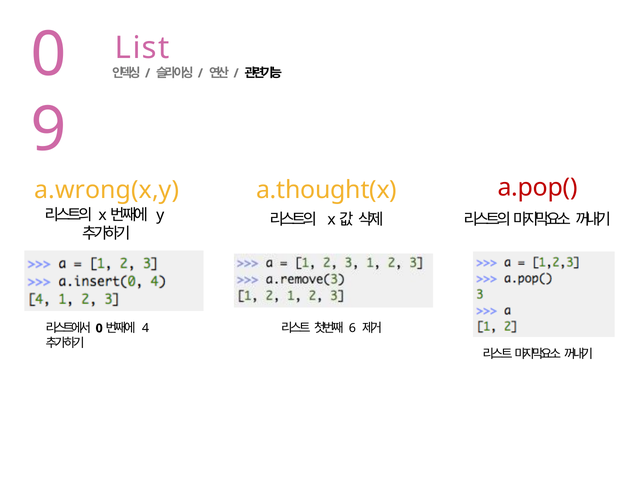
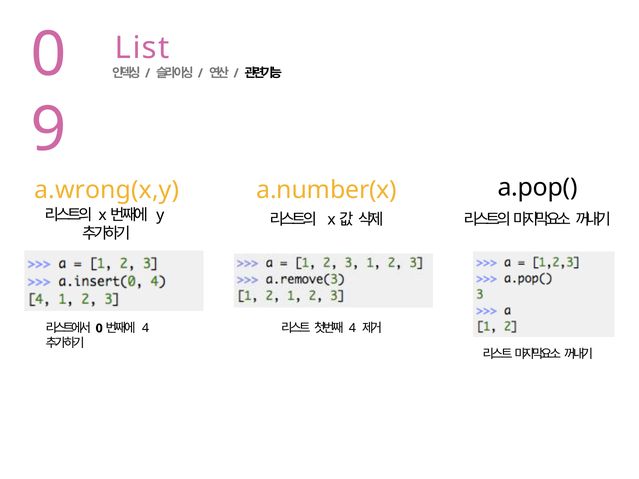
a.pop( colour: red -> black
a.thought(x: a.thought(x -> a.number(x
6 at (352, 329): 6 -> 4
